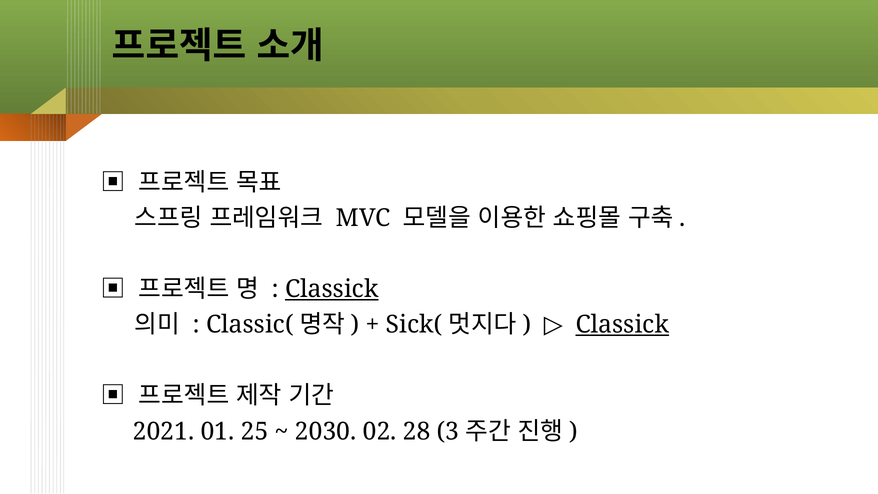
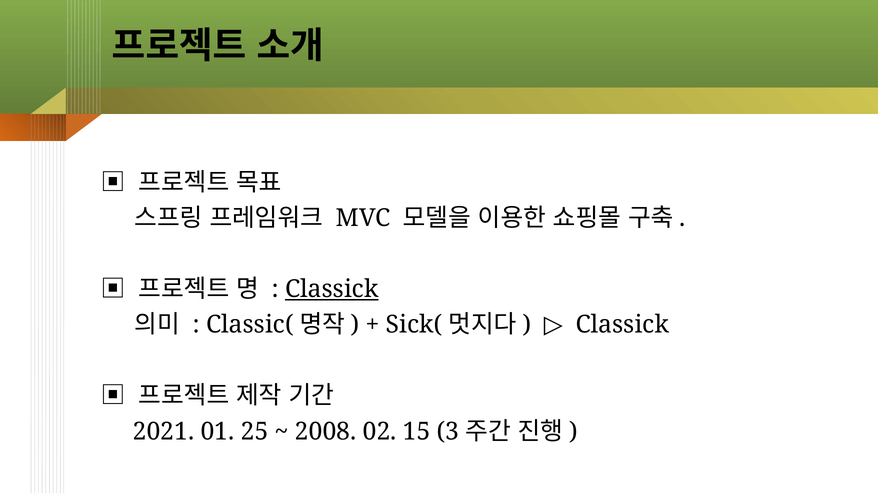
Classick at (622, 325) underline: present -> none
2030: 2030 -> 2008
28: 28 -> 15
